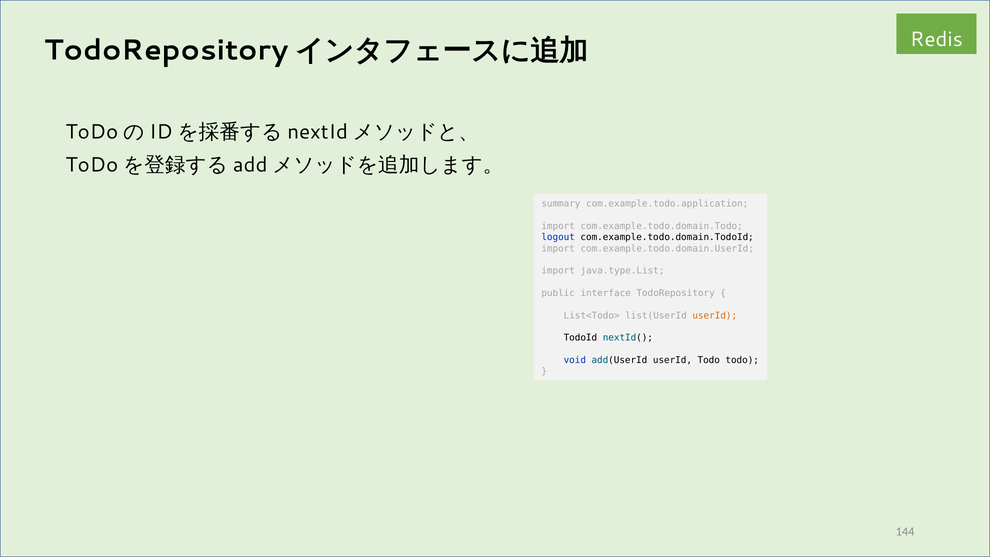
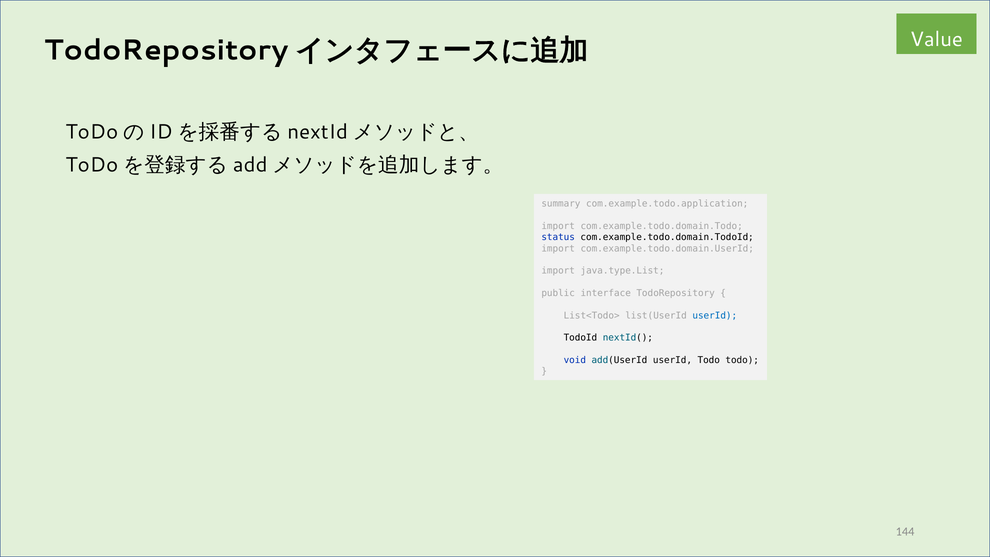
Redis: Redis -> Value
logout: logout -> status
userId at (715, 315) colour: orange -> blue
